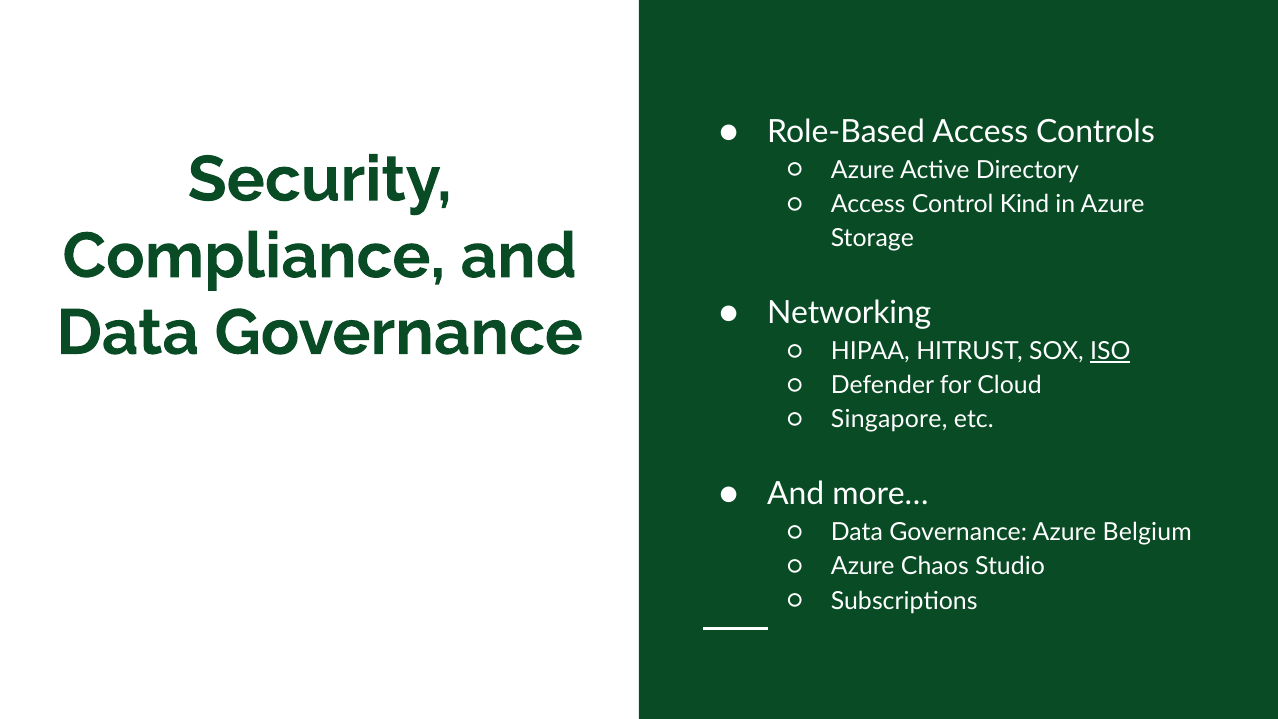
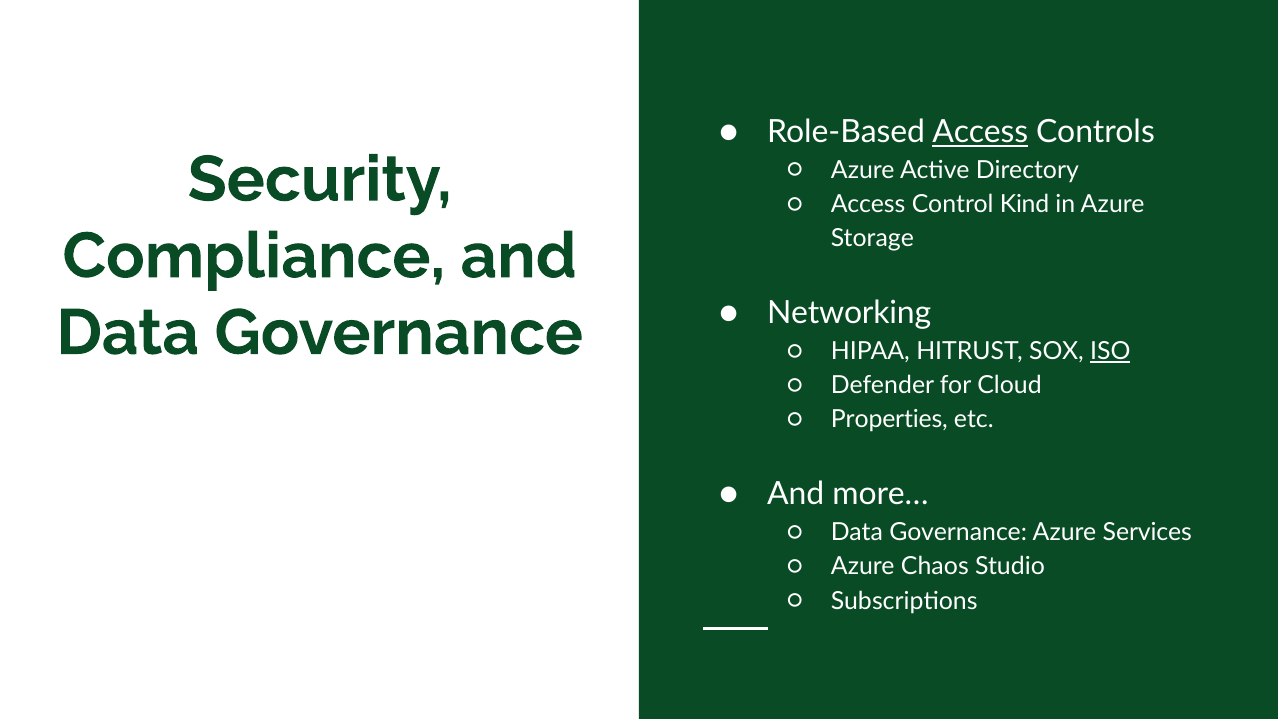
Access at (980, 132) underline: none -> present
Singapore: Singapore -> Properties
Belgium: Belgium -> Services
